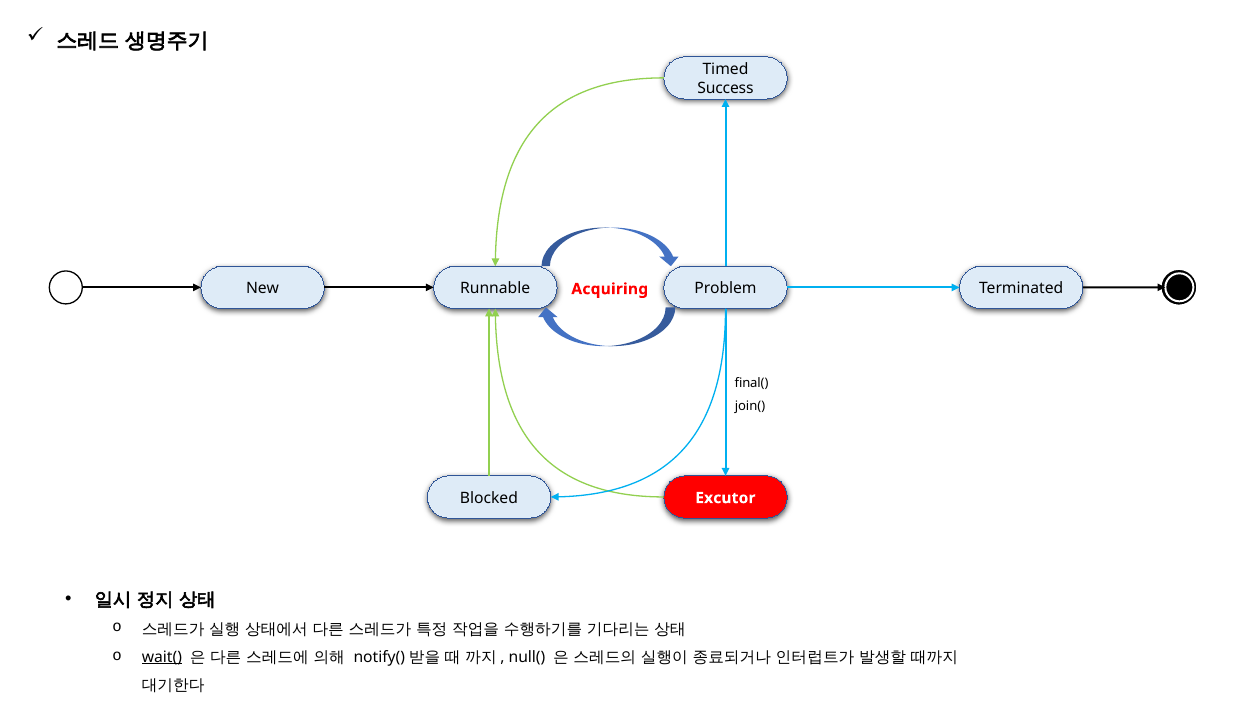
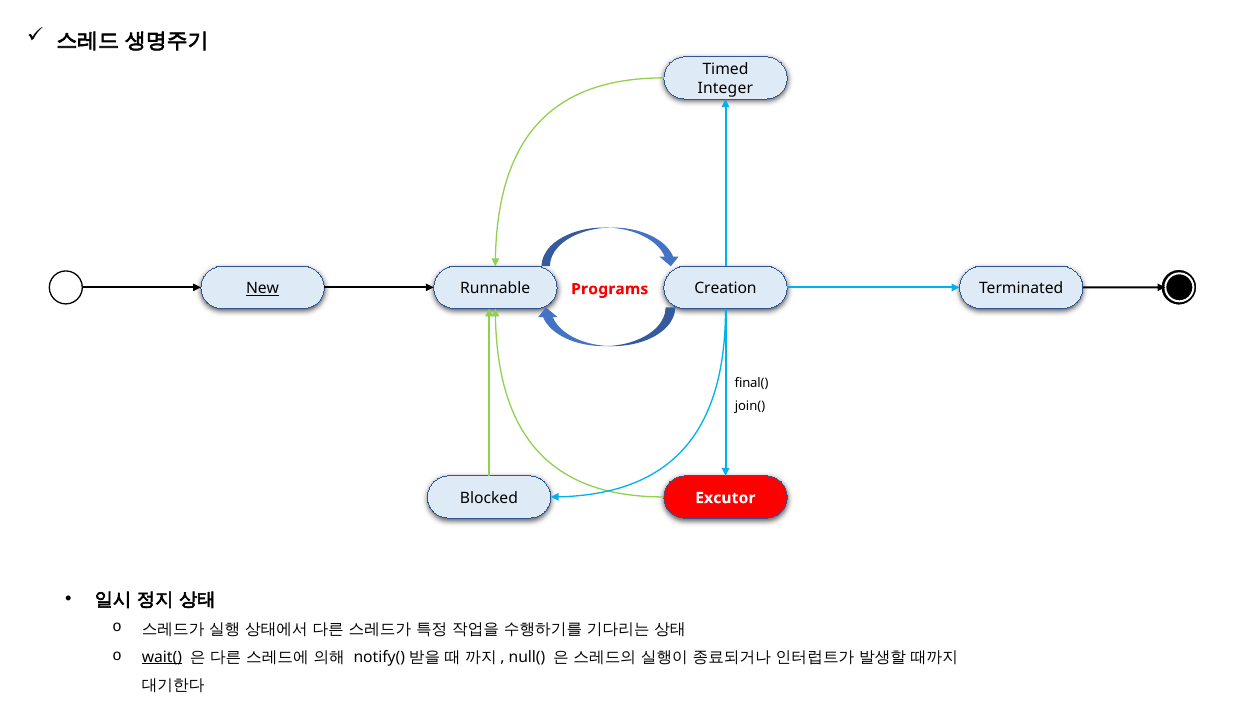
Success: Success -> Integer
New underline: none -> present
Problem: Problem -> Creation
Acquiring: Acquiring -> Programs
